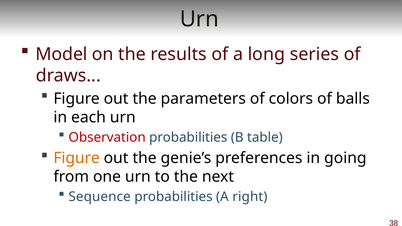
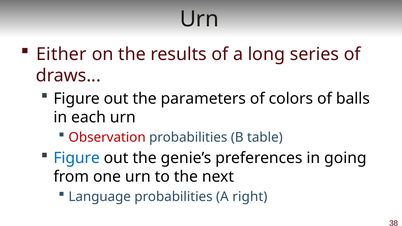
Model: Model -> Either
Figure at (77, 158) colour: orange -> blue
Sequence: Sequence -> Language
